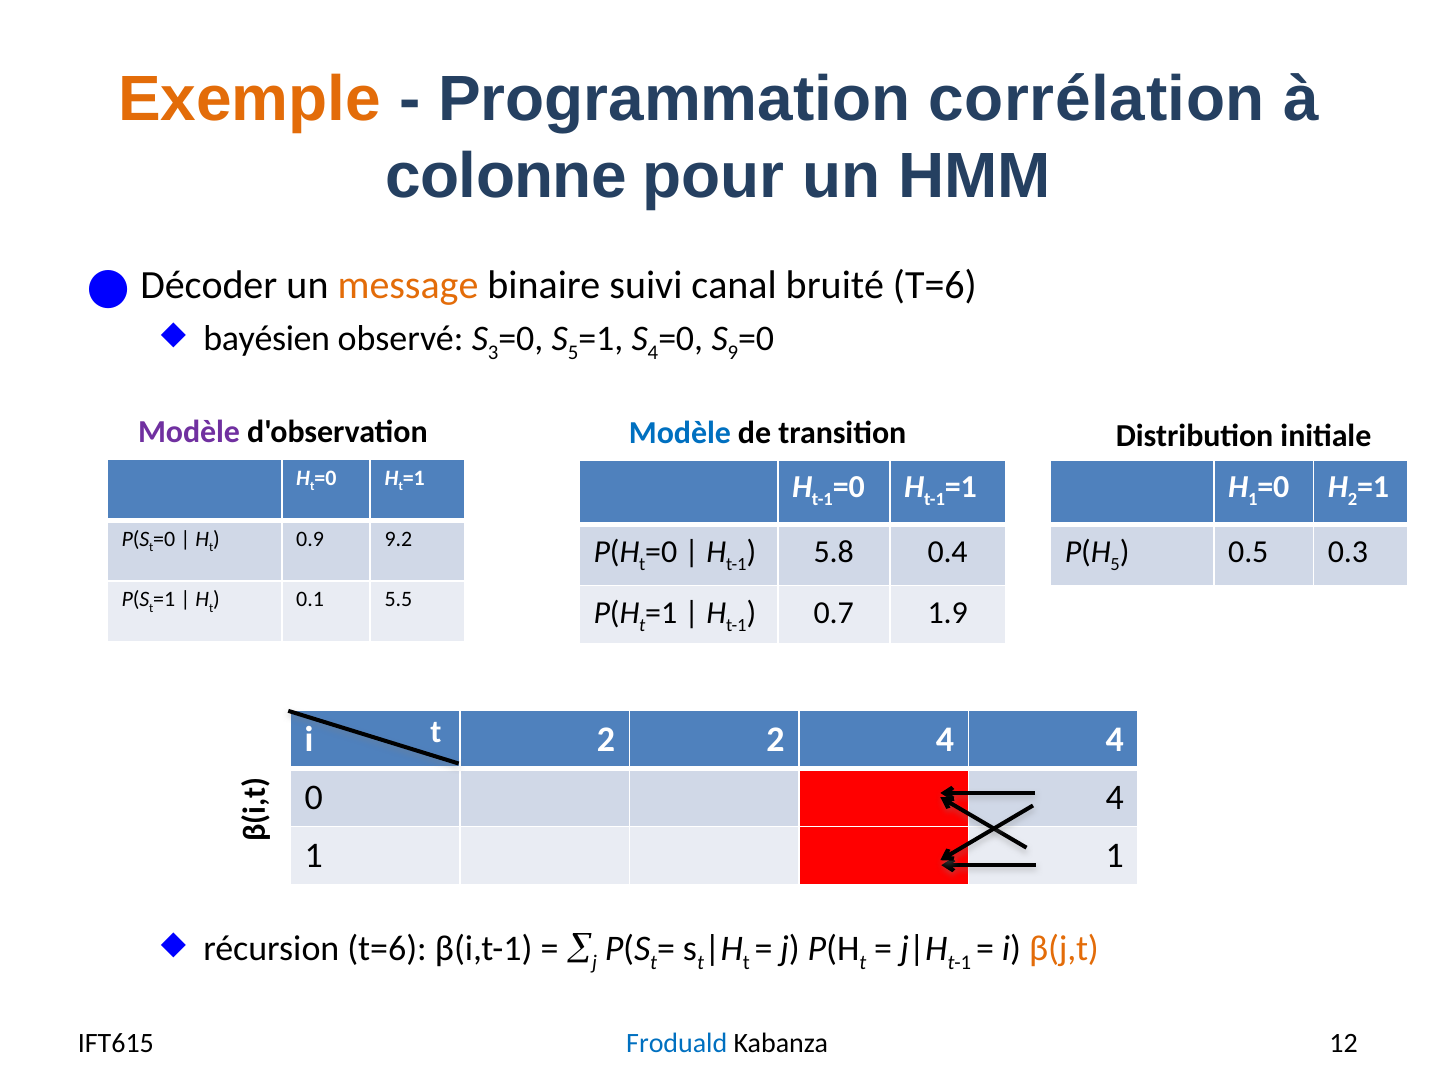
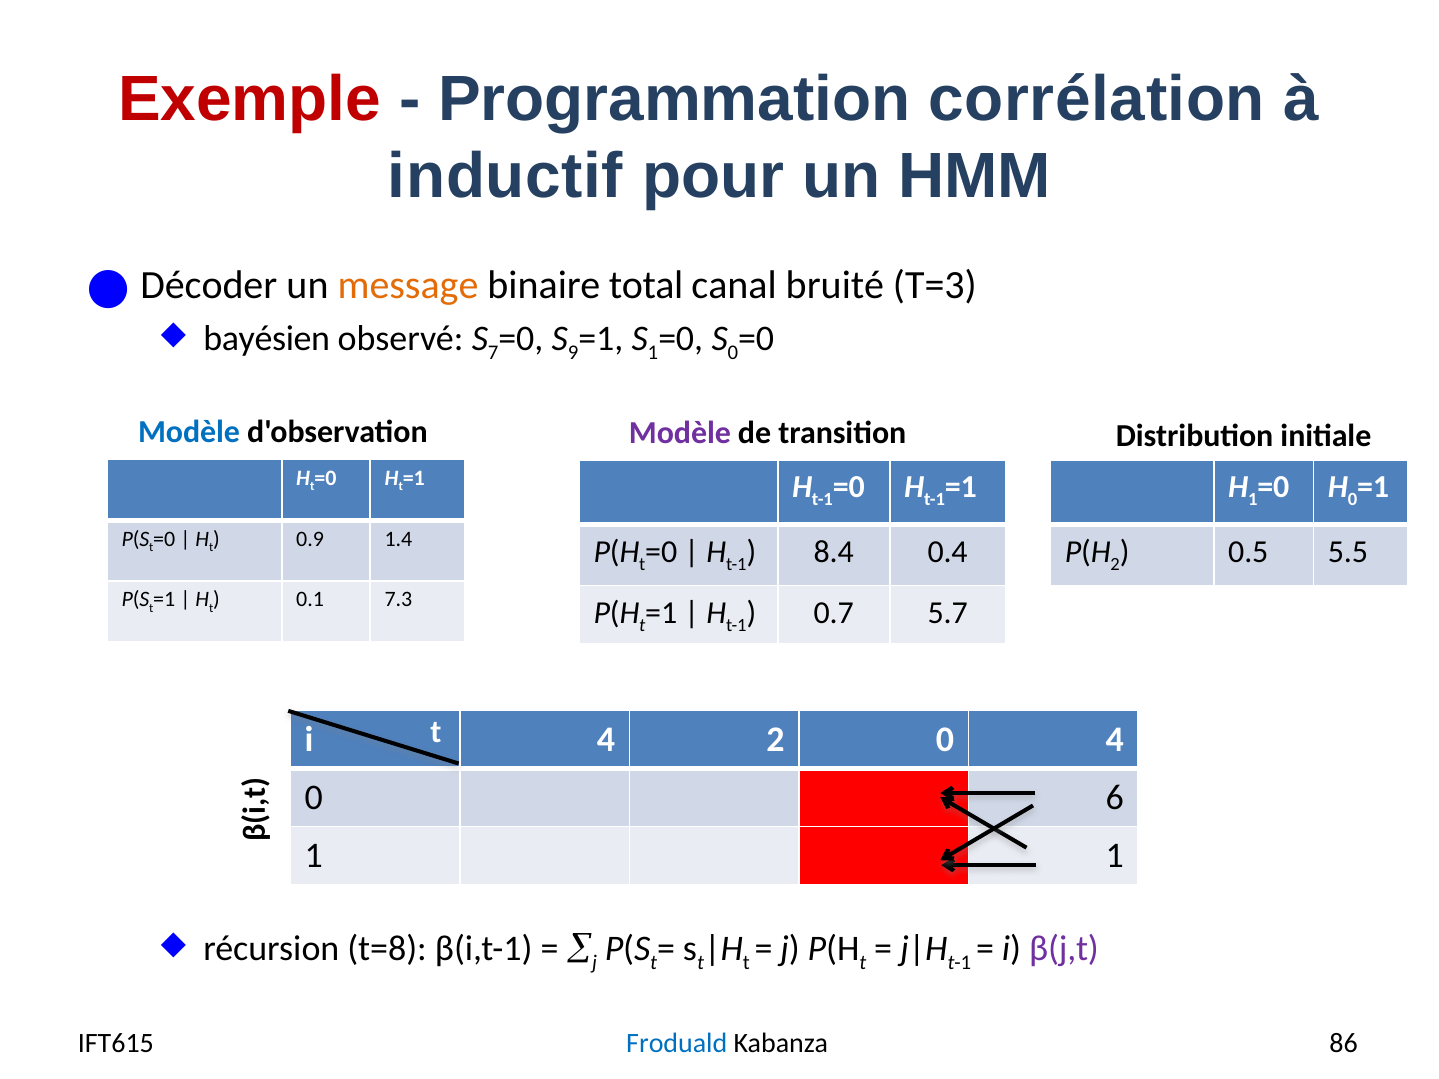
Exemple colour: orange -> red
colonne: colonne -> inductif
suivi: suivi -> total
bruité T=6: T=6 -> T=3
3: 3 -> 7
5 at (573, 352): 5 -> 9
4 at (653, 352): 4 -> 1
9 at (733, 352): 9 -> 0
Modèle at (189, 432) colour: purple -> blue
Modèle at (680, 433) colour: blue -> purple
2 at (1352, 500): 2 -> 0
9.2: 9.2 -> 1.4
5.8: 5.8 -> 8.4
5 at (1115, 564): 5 -> 2
0.3: 0.3 -> 5.5
5.5: 5.5 -> 7.3
1.9: 1.9 -> 5.7
2 at (606, 740): 2 -> 4
2 4: 4 -> 0
0 4: 4 -> 6
récursion t=6: t=6 -> t=8
β(j,t colour: orange -> purple
12: 12 -> 86
